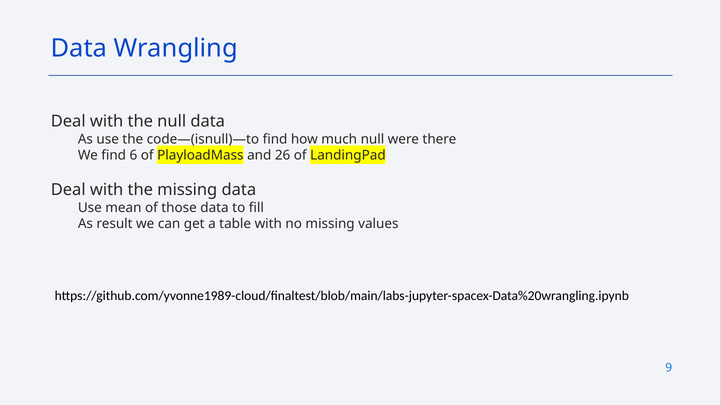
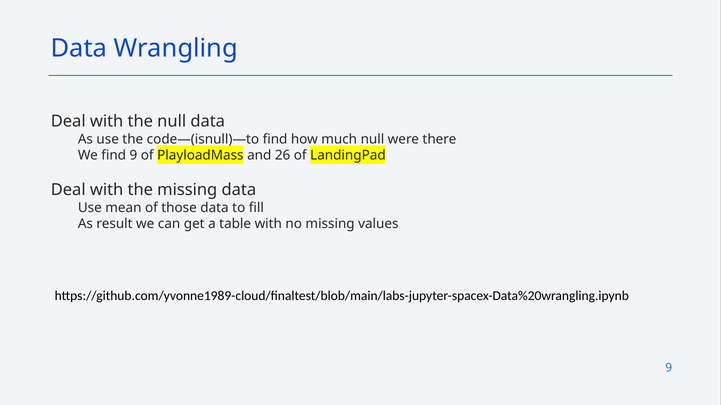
find 6: 6 -> 9
